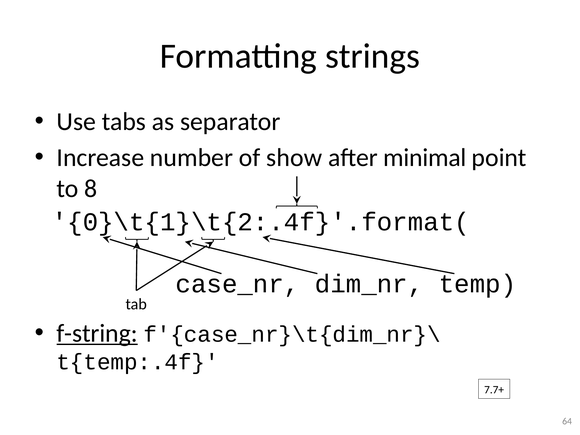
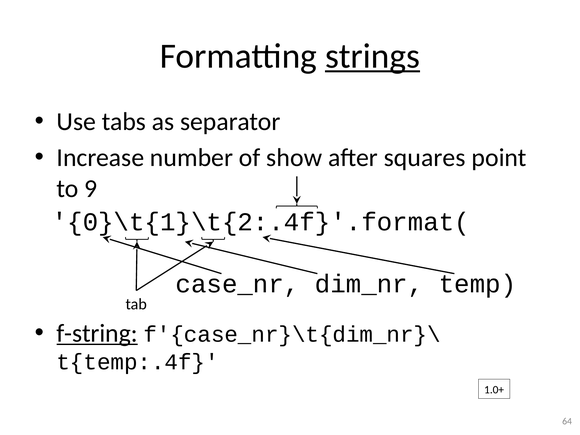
strings underline: none -> present
minimal: minimal -> squares
8: 8 -> 9
7.7+: 7.7+ -> 1.0+
